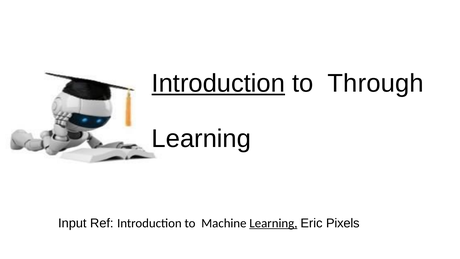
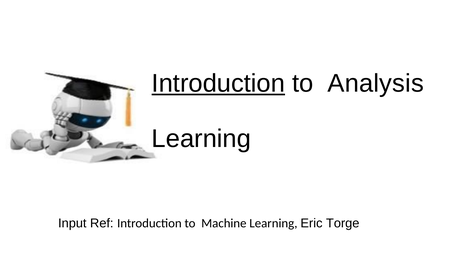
Through: Through -> Analysis
Learning at (273, 223) underline: present -> none
Pixels: Pixels -> Torge
